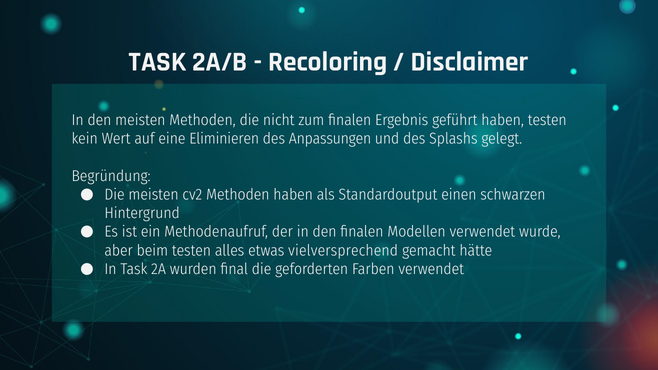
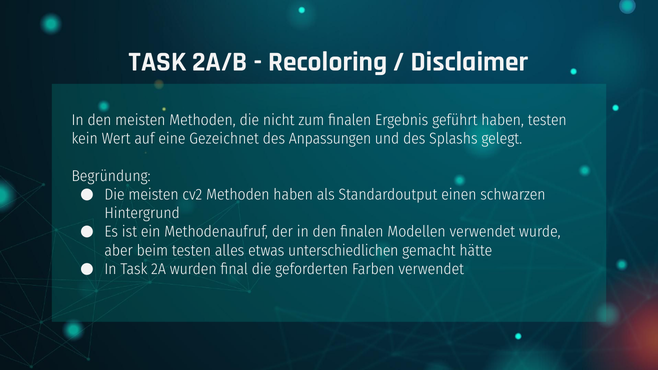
Eliminieren: Eliminieren -> Gezeichnet
vielversprechend: vielversprechend -> unterschiedlichen
